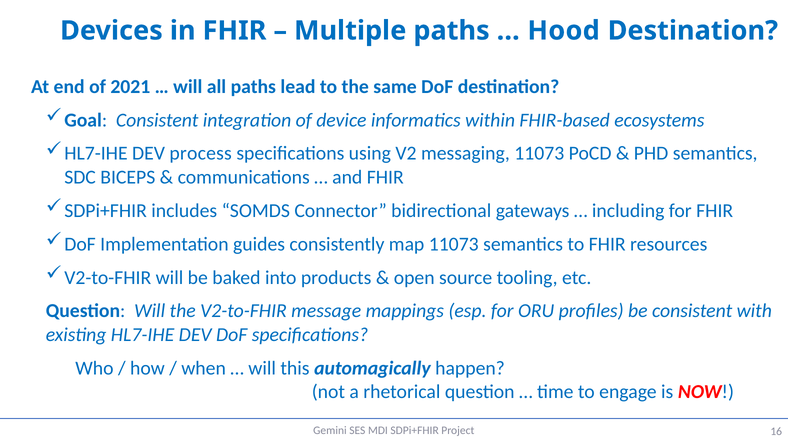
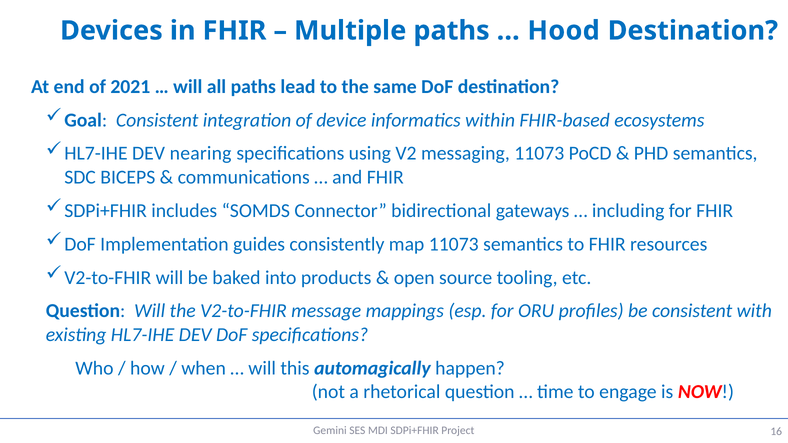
process: process -> nearing
